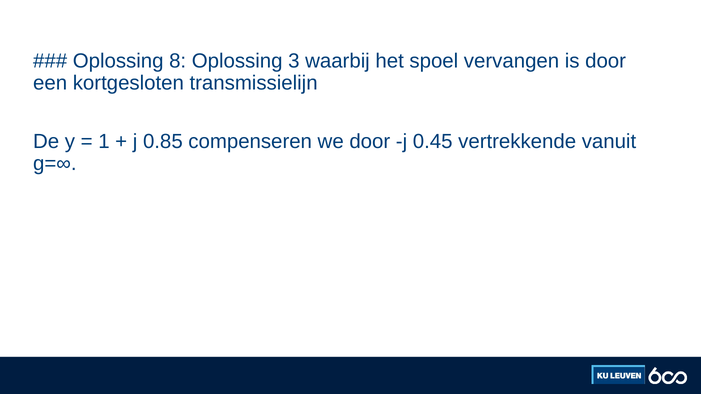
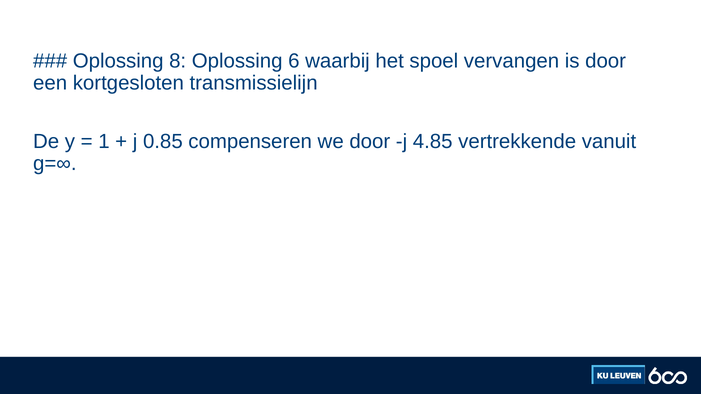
3: 3 -> 6
0.45: 0.45 -> 4.85
